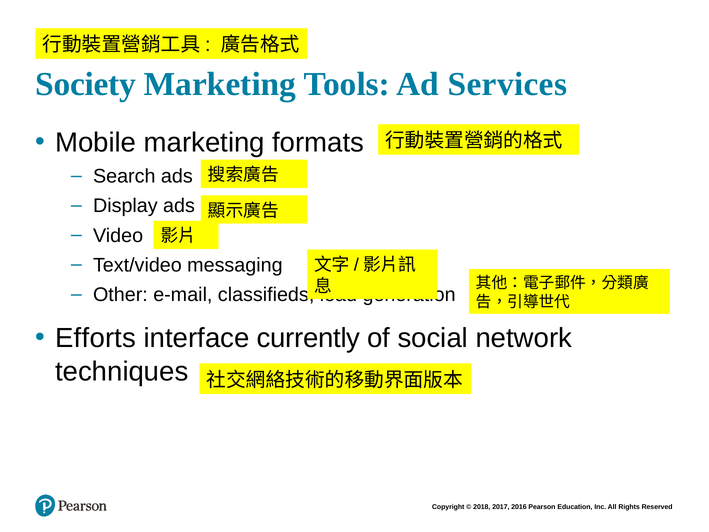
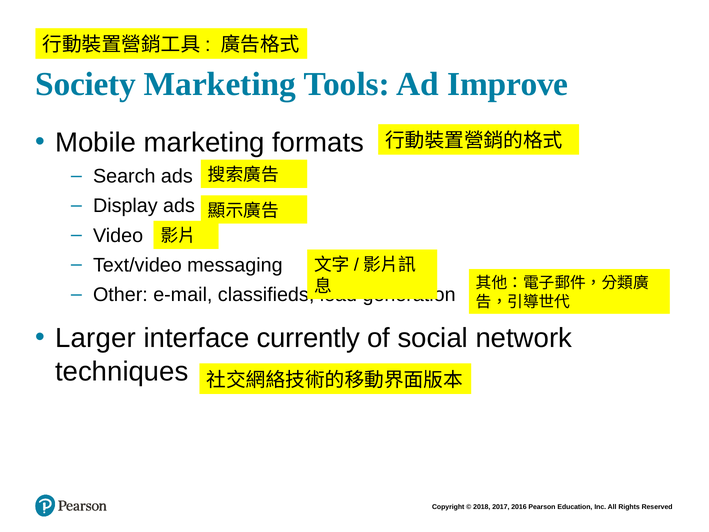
Services: Services -> Improve
Efforts: Efforts -> Larger
